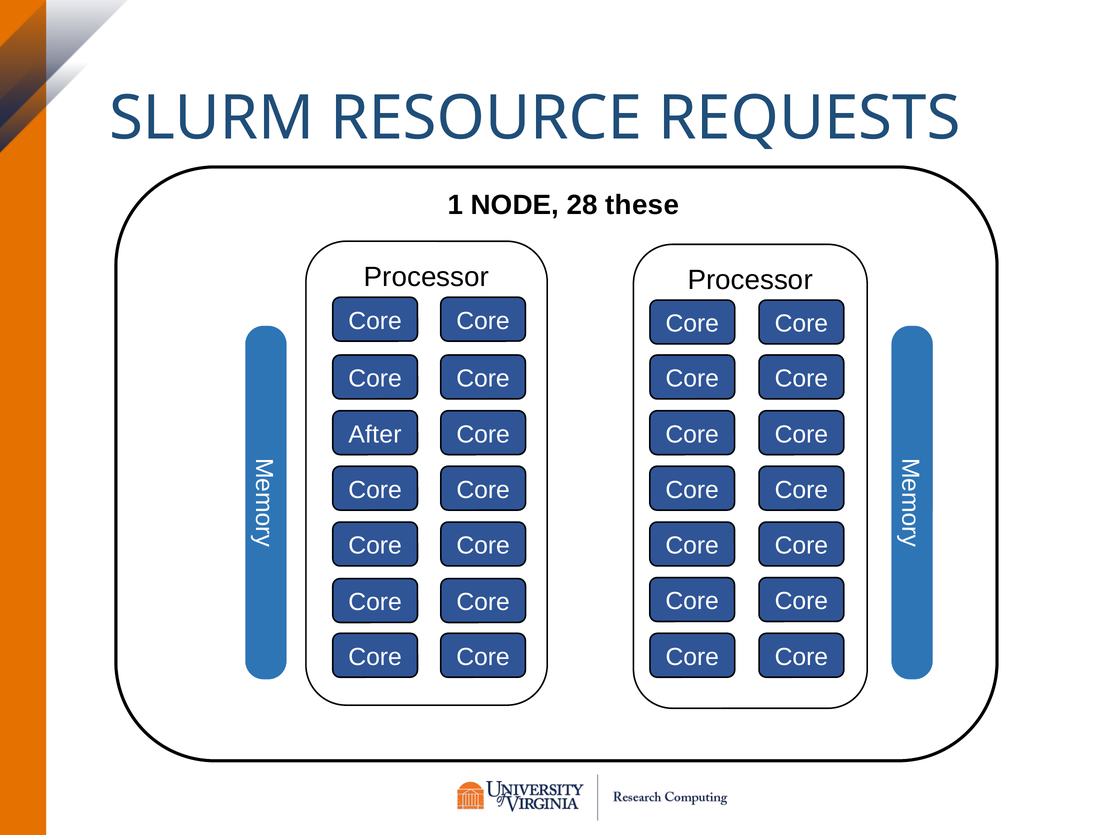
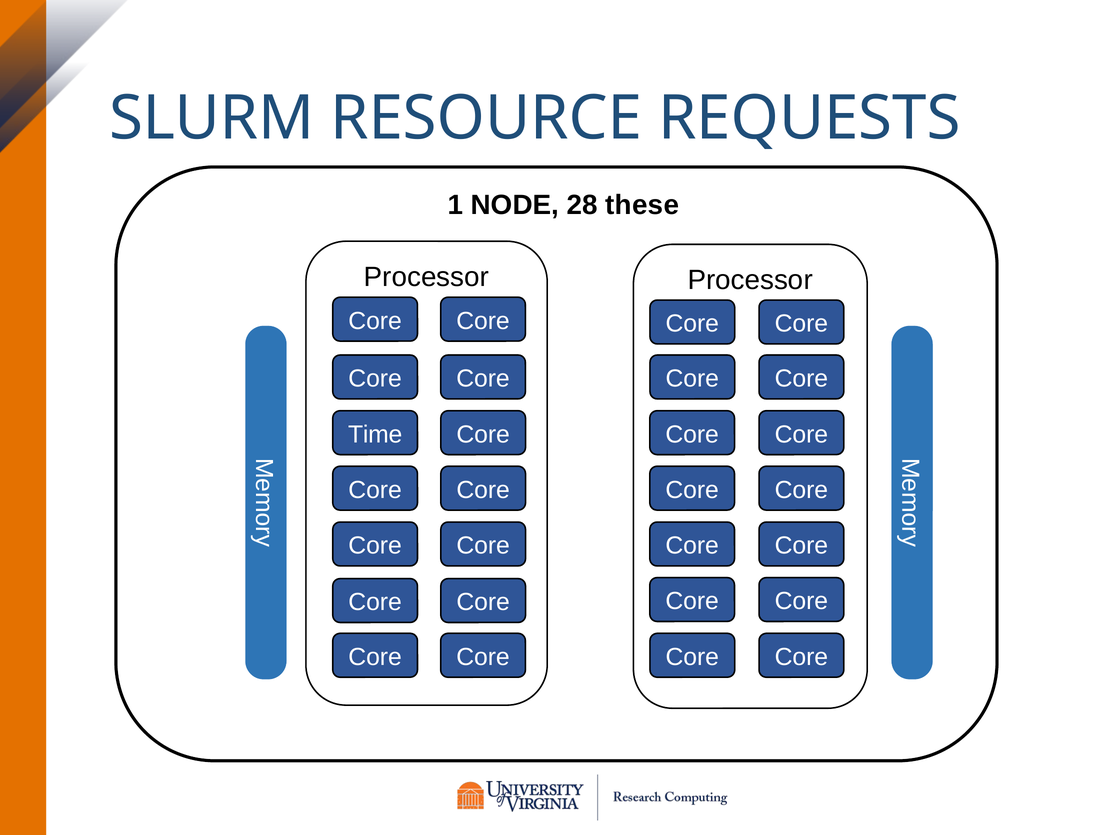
After: After -> Time
